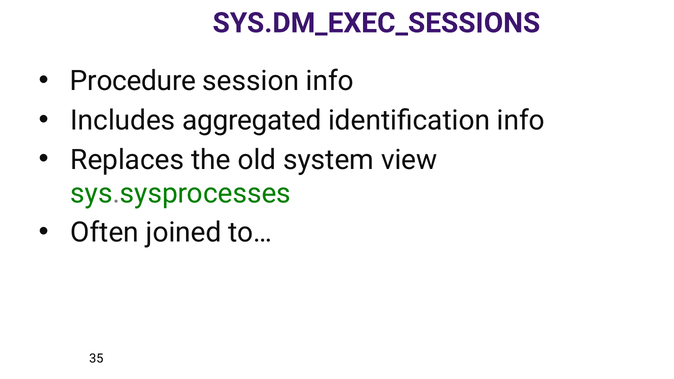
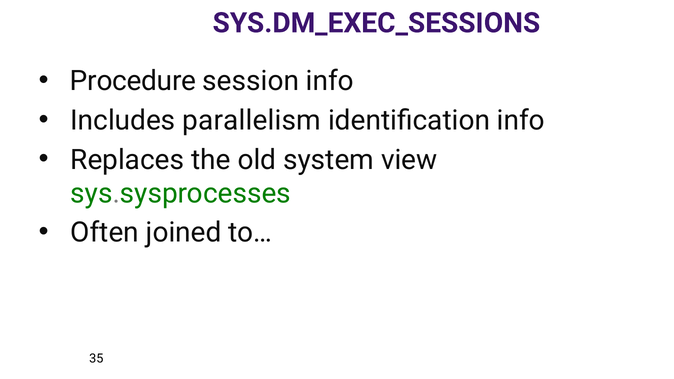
aggregated: aggregated -> parallelism
